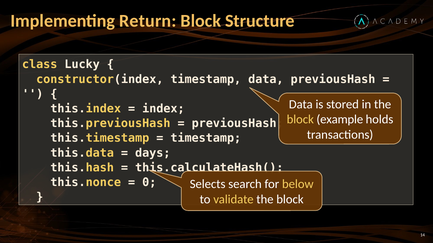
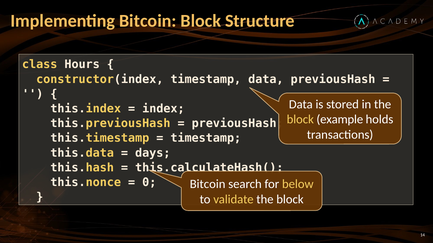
Implementing Return: Return -> Bitcoin
Lucky: Lucky -> Hours
Selects at (208, 185): Selects -> Bitcoin
